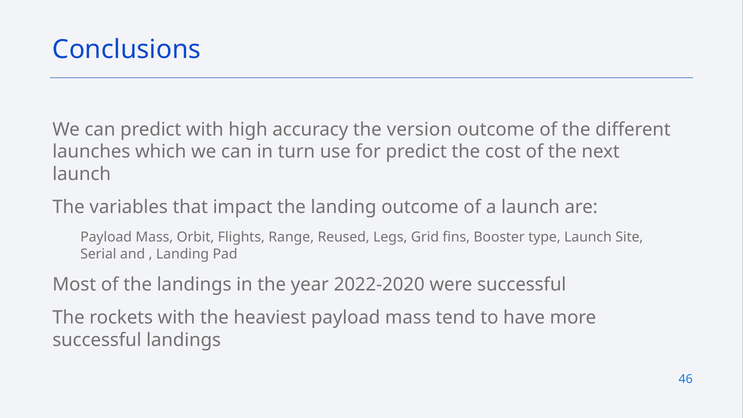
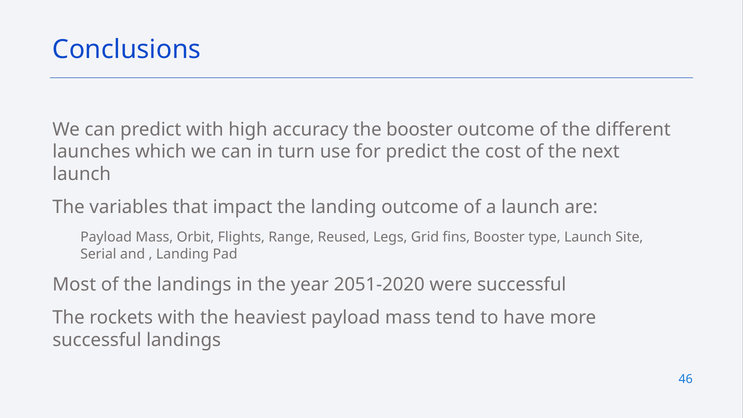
the version: version -> booster
2022-2020: 2022-2020 -> 2051-2020
